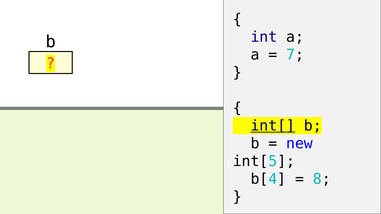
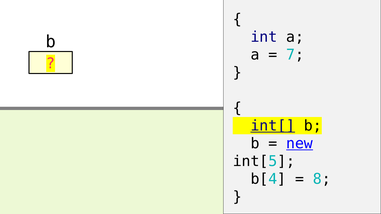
new underline: none -> present
